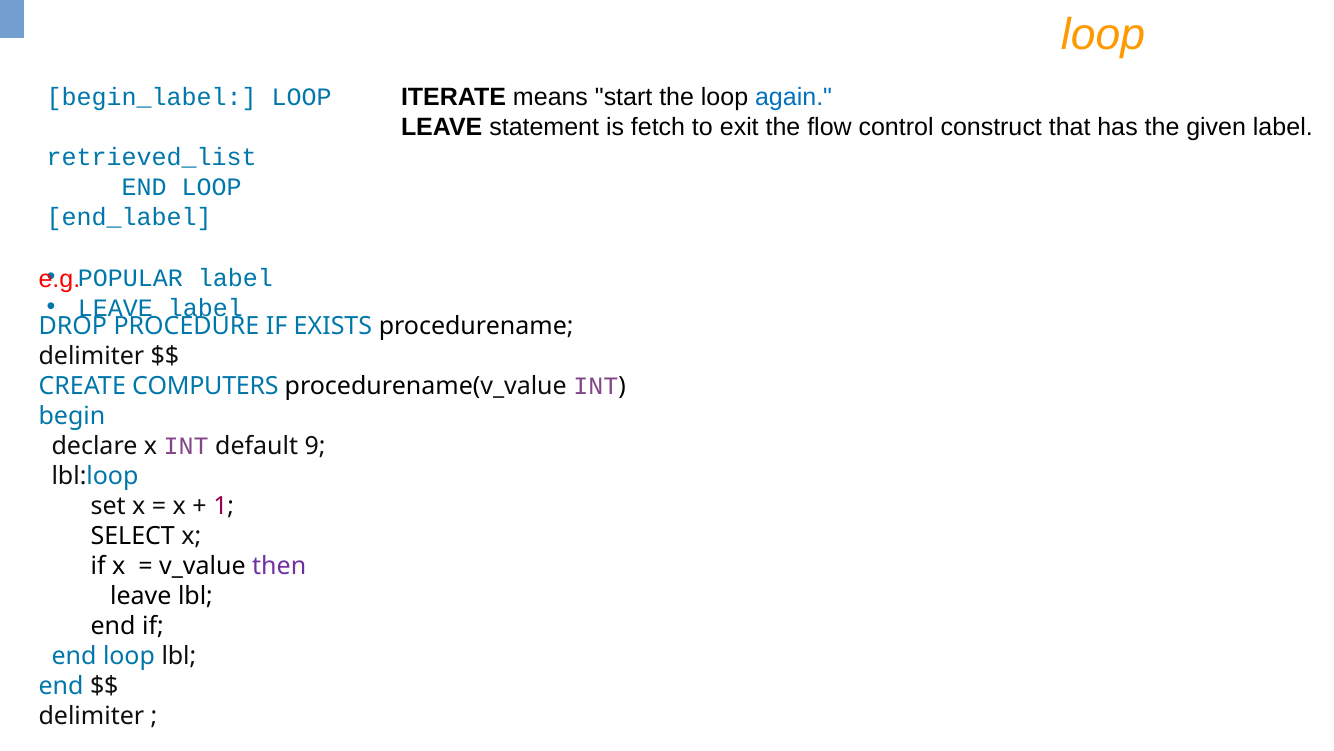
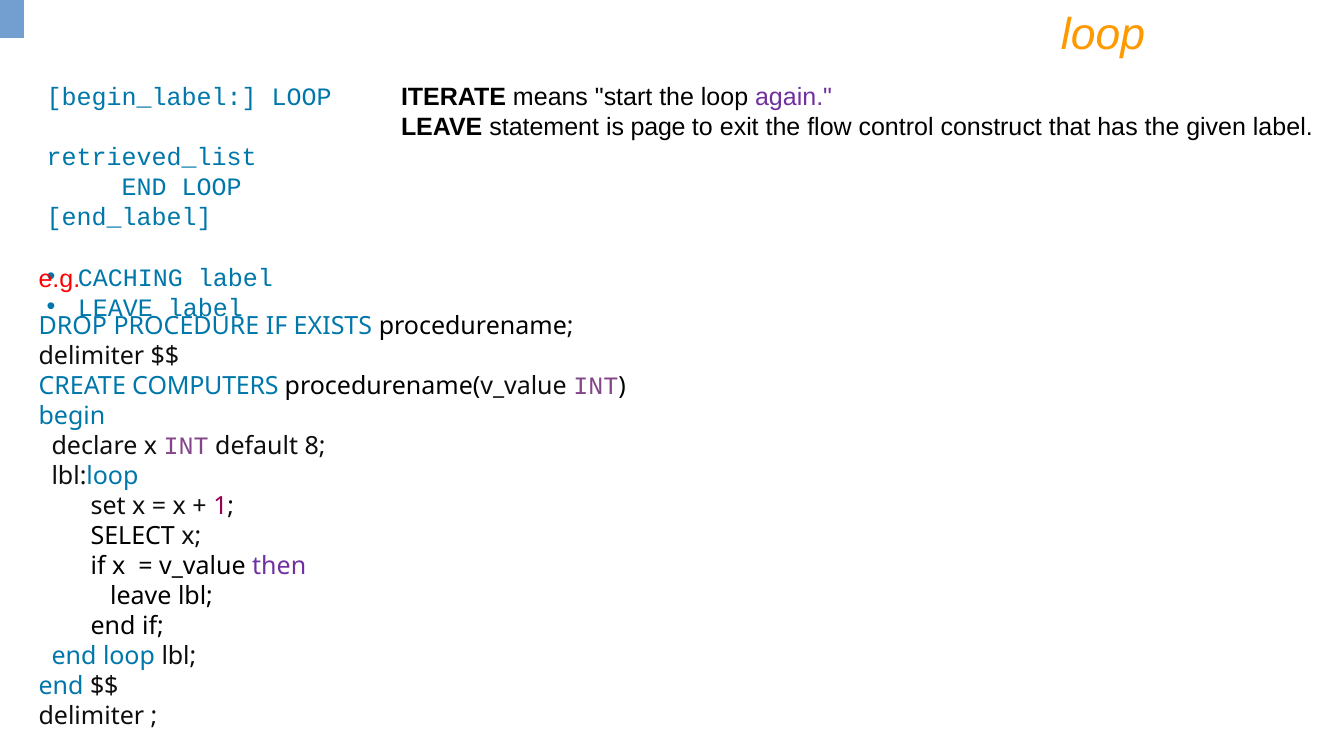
again colour: blue -> purple
fetch: fetch -> page
POPULAR: POPULAR -> CACHING
9: 9 -> 8
